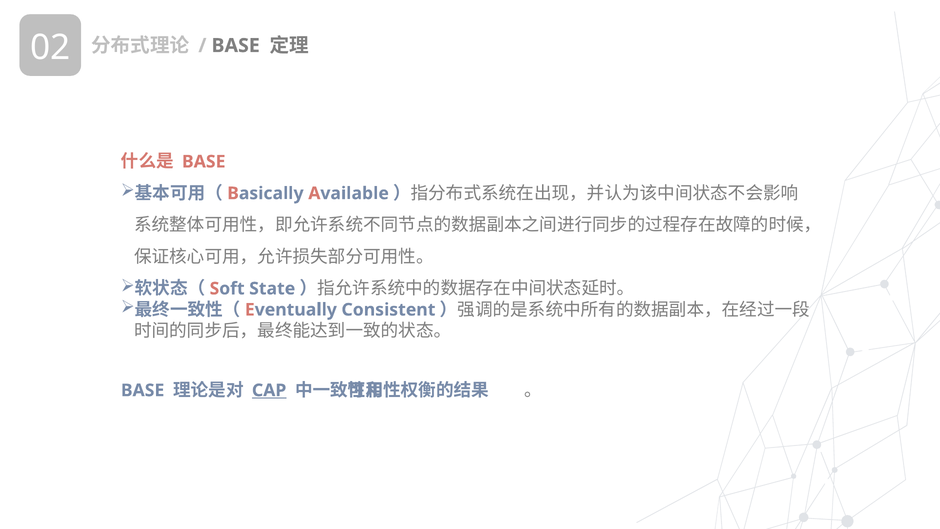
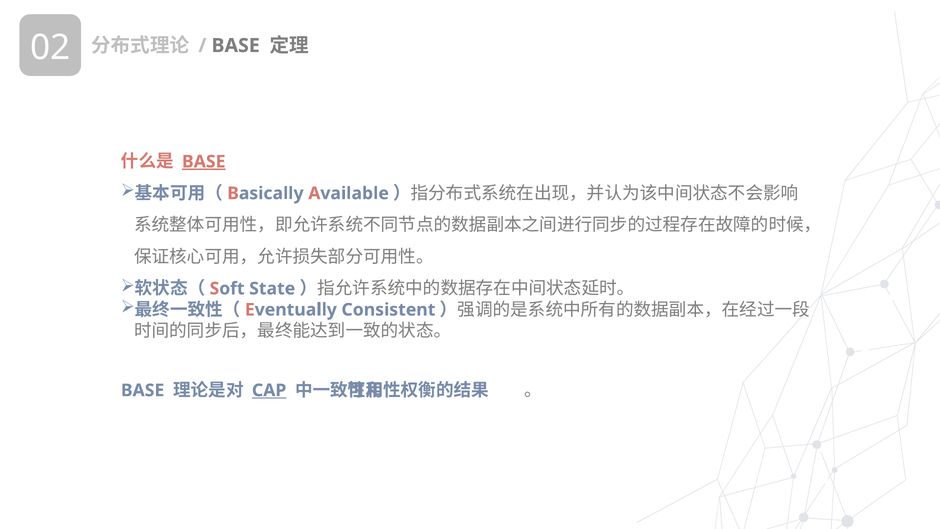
BASE at (204, 162) underline: none -> present
